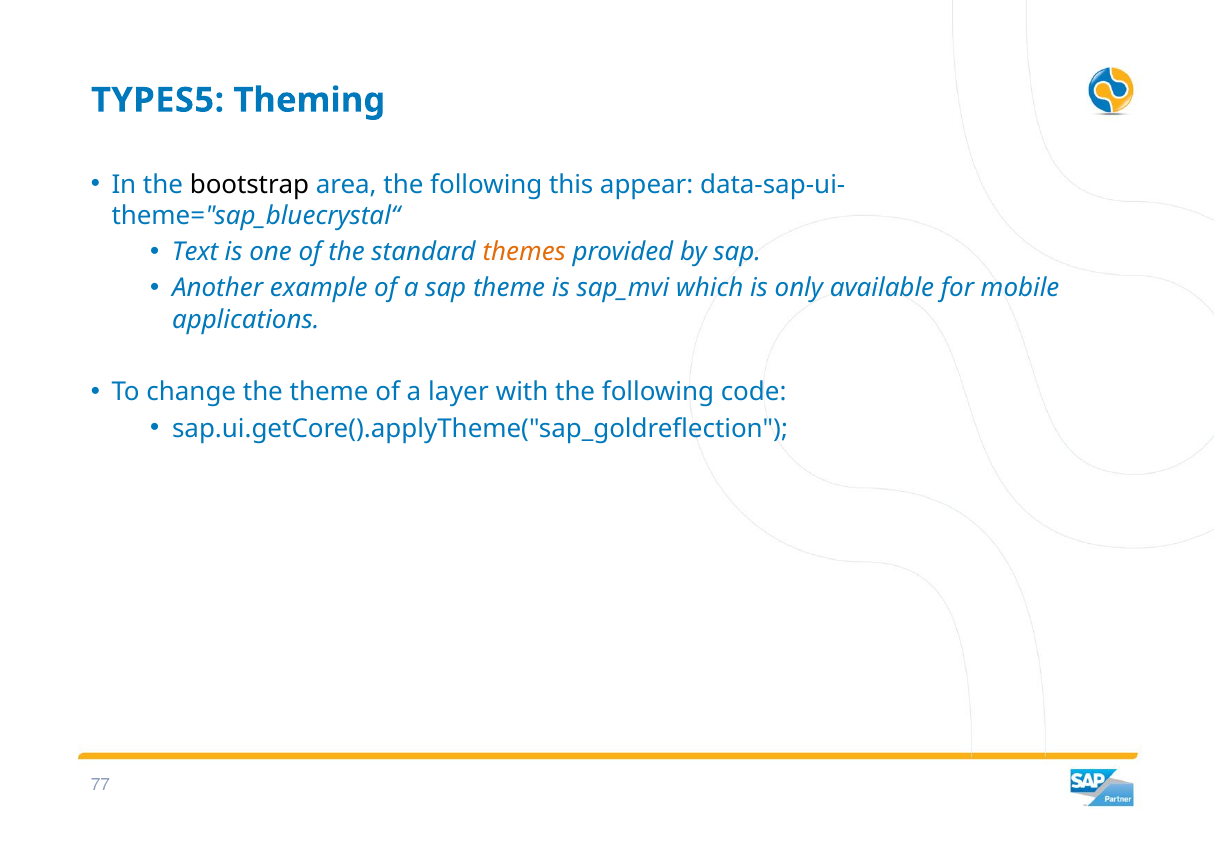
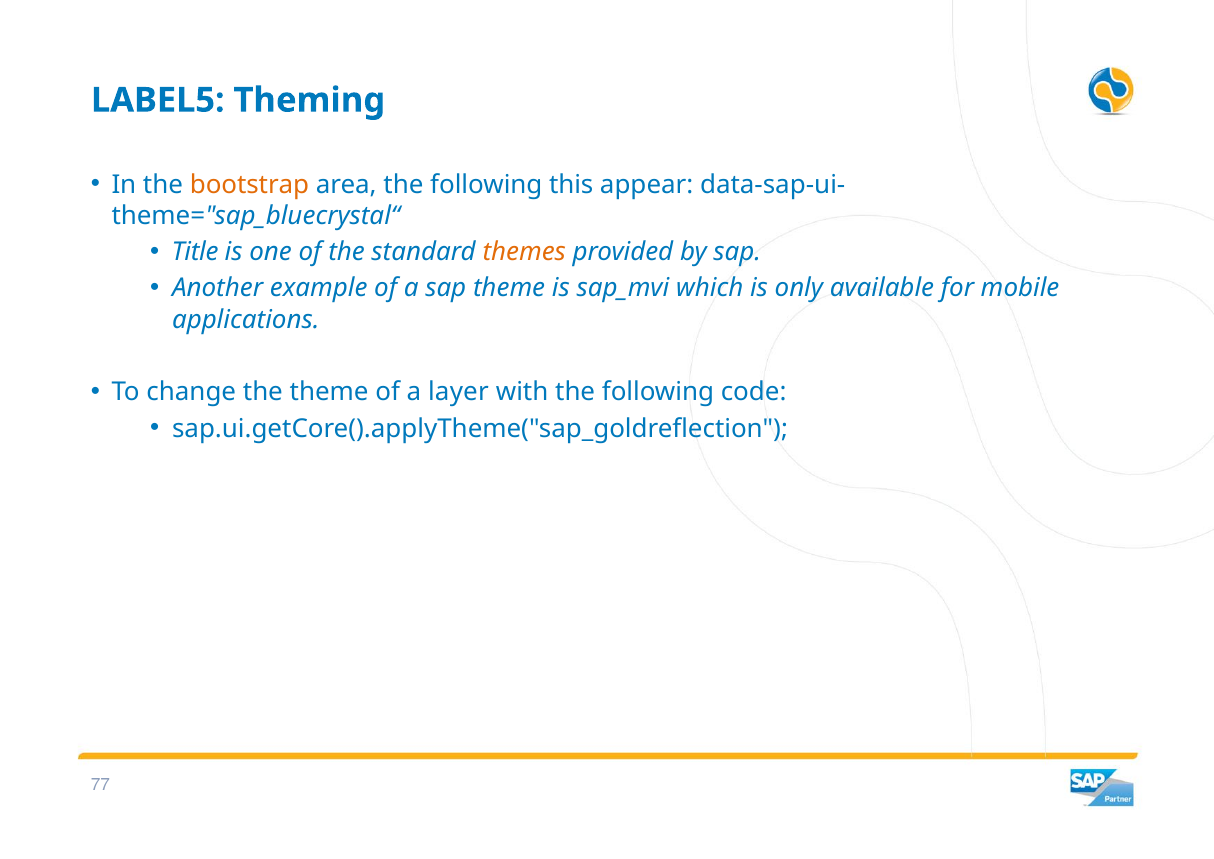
TYPES5: TYPES5 -> LABEL5
bootstrap colour: black -> orange
Text: Text -> Title
